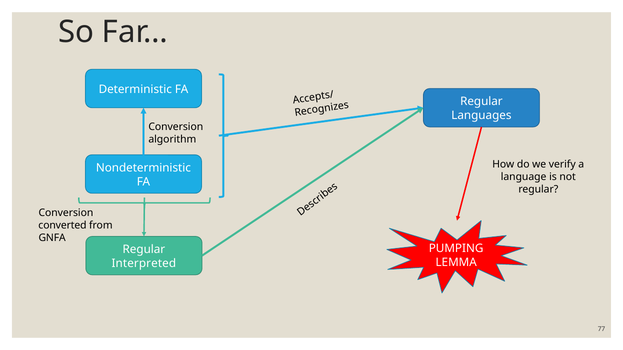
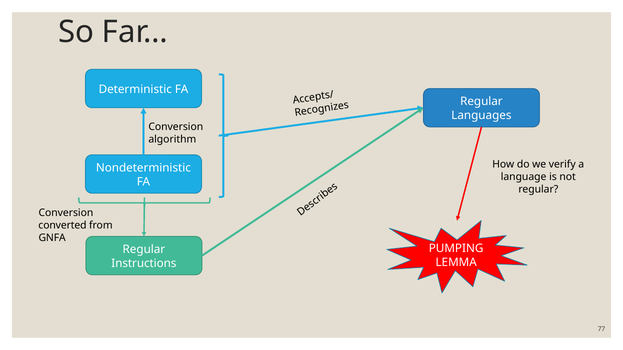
Interpreted: Interpreted -> Instructions
